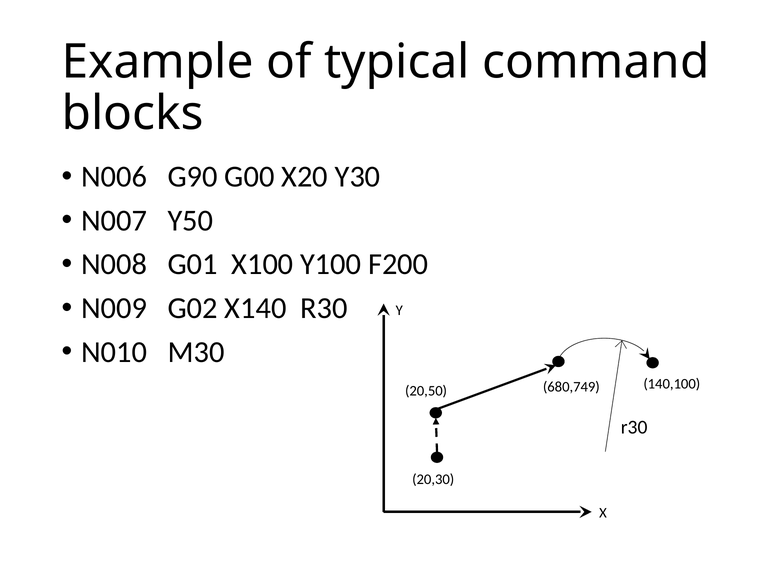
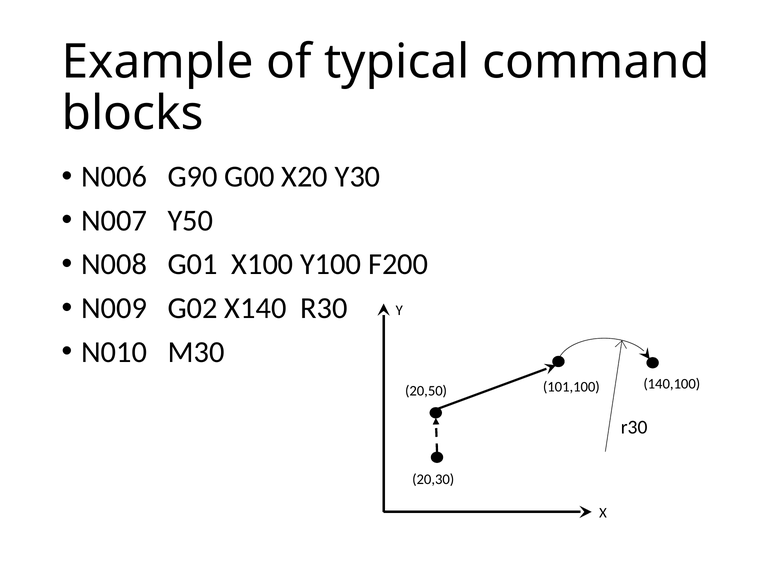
680,749: 680,749 -> 101,100
